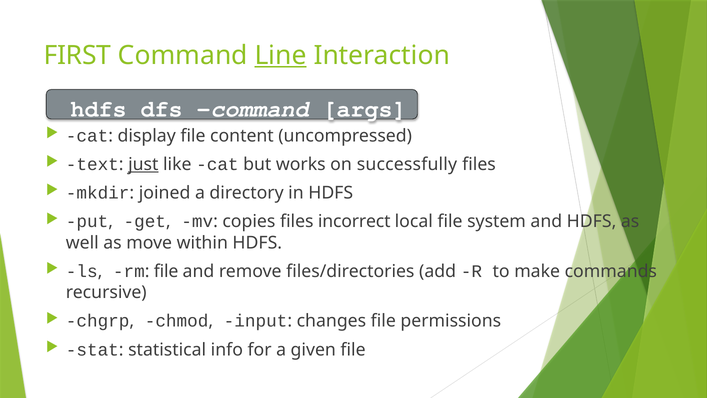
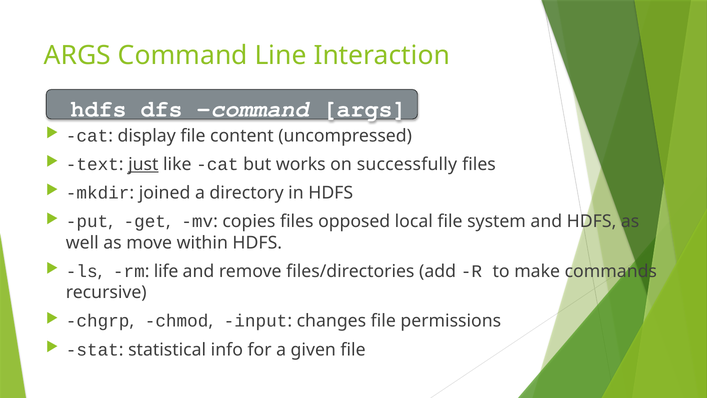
FIRST at (77, 55): FIRST -> ARGS
Line underline: present -> none
incorrect: incorrect -> opposed
file at (166, 271): file -> life
